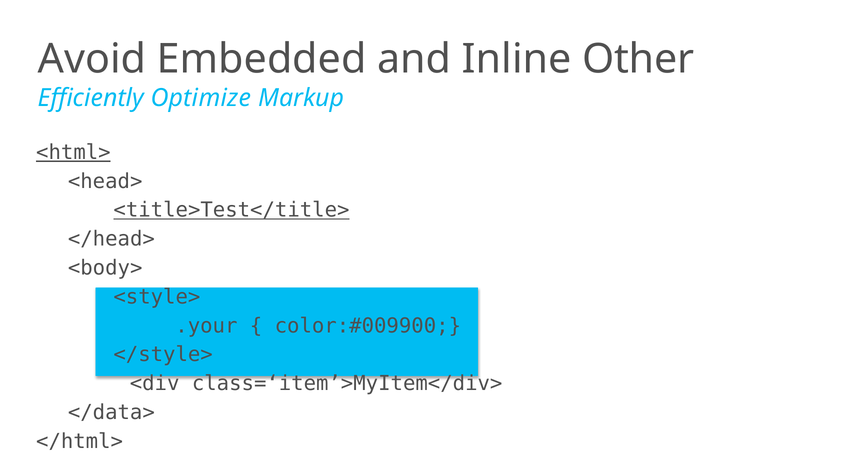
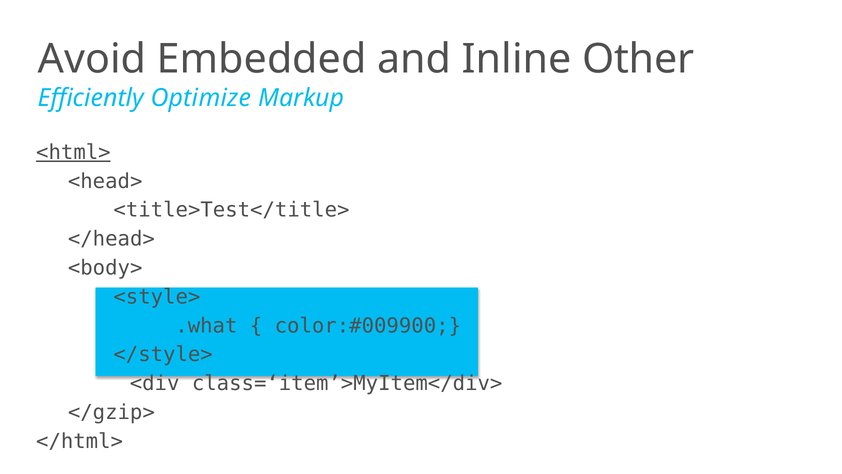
<title>Test</title> underline: present -> none
.your: .your -> .what
</data>: </data> -> </gzip>
